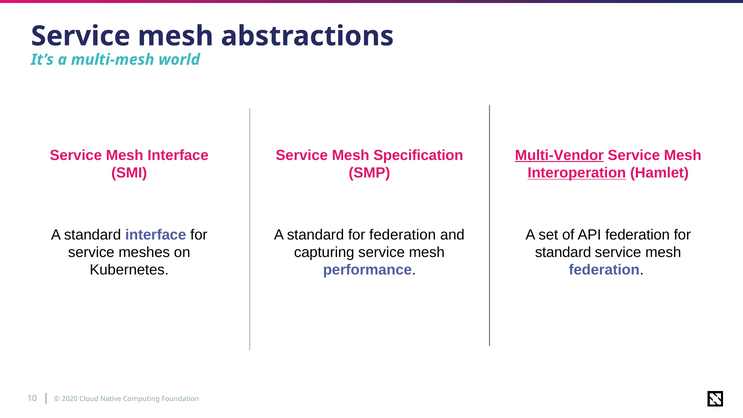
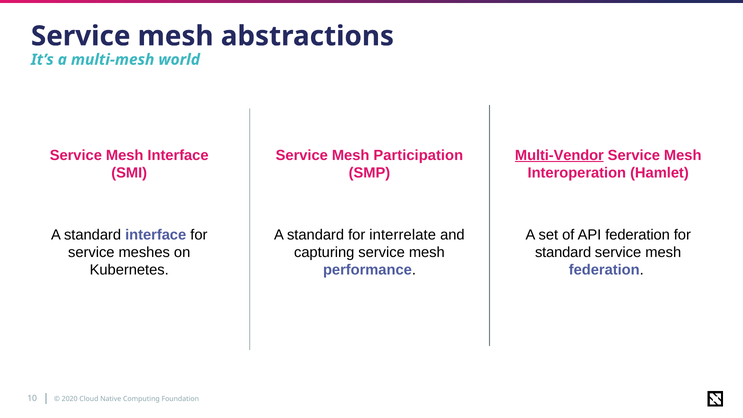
Specification: Specification -> Participation
Interoperation underline: present -> none
for federation: federation -> interrelate
